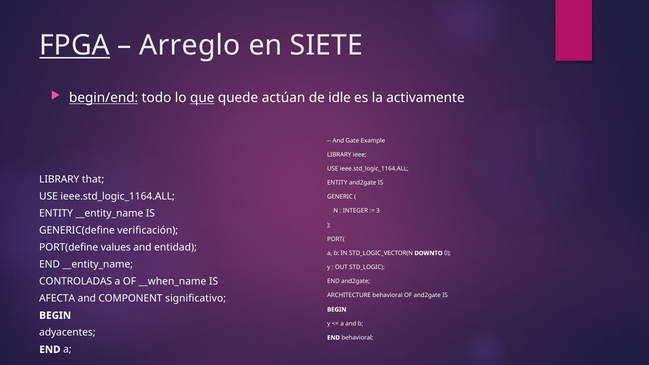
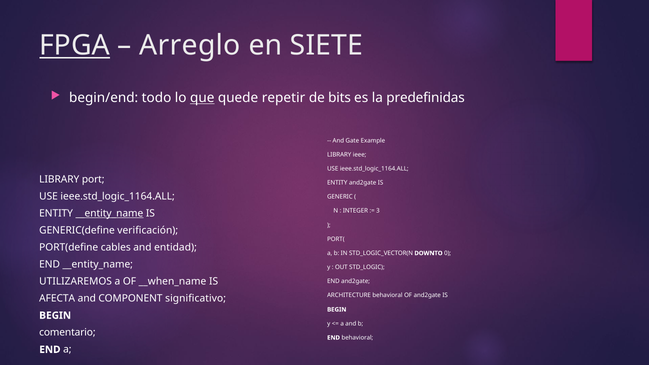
begin/end underline: present -> none
actúan: actúan -> repetir
idle: idle -> bits
activamente: activamente -> predefinidas
that: that -> port
__entity_name at (109, 213) underline: none -> present
values: values -> cables
CONTROLADAS: CONTROLADAS -> UTILIZAREMOS
adyacentes: adyacentes -> comentario
